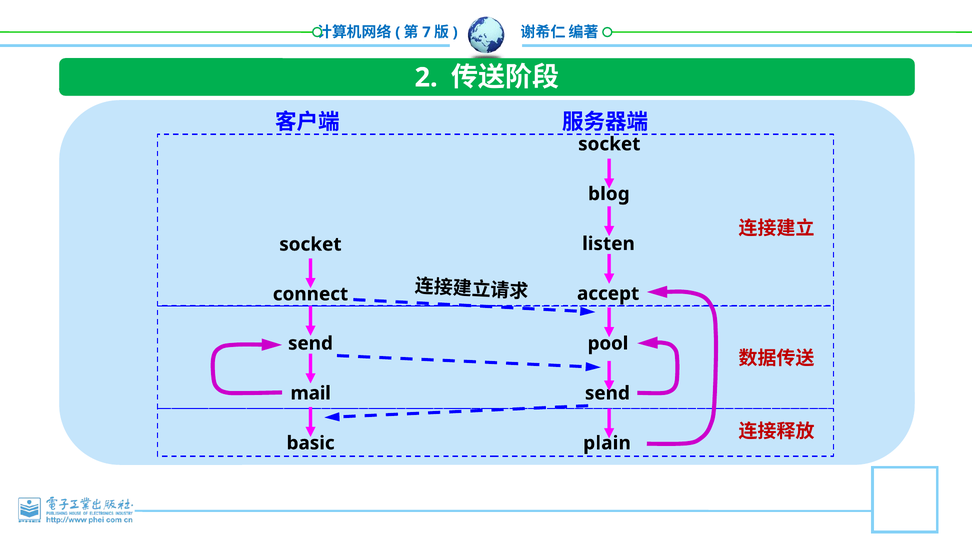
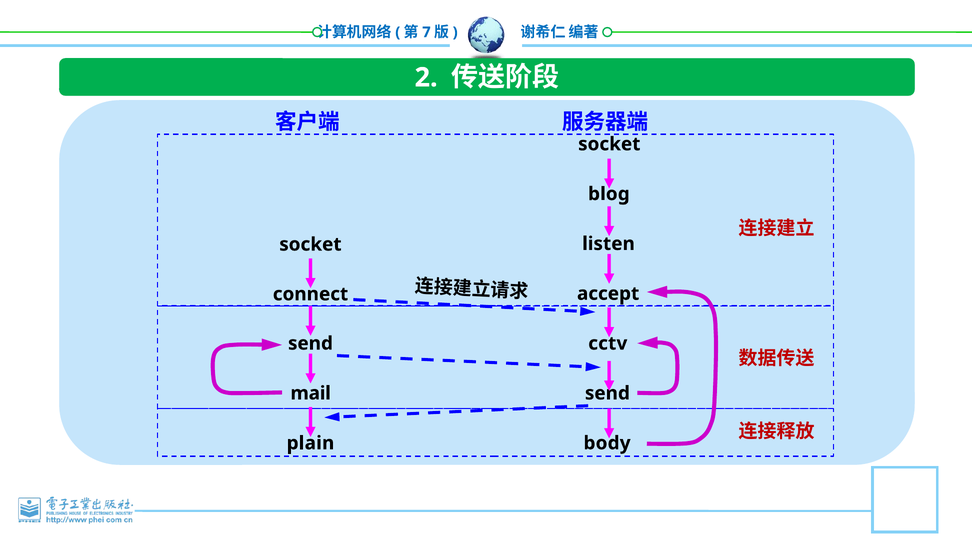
pool: pool -> cctv
basic: basic -> plain
plain: plain -> body
